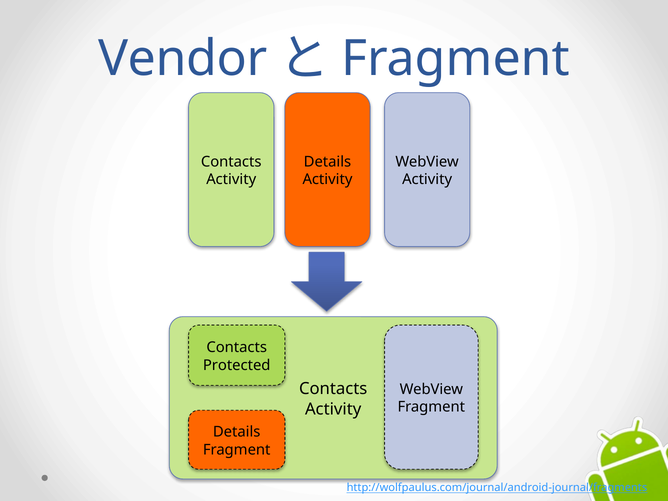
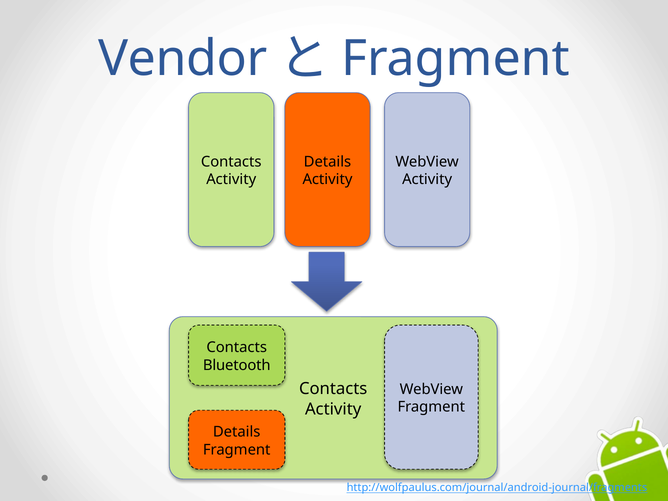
Protected: Protected -> Bluetooth
